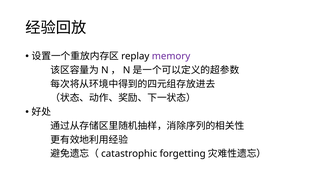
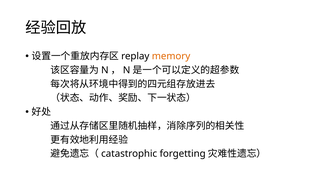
memory colour: purple -> orange
